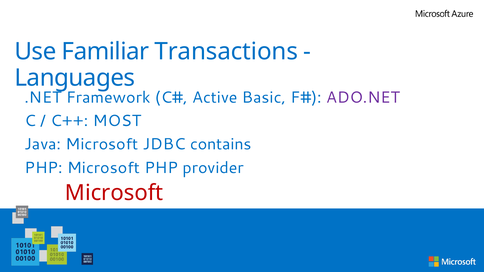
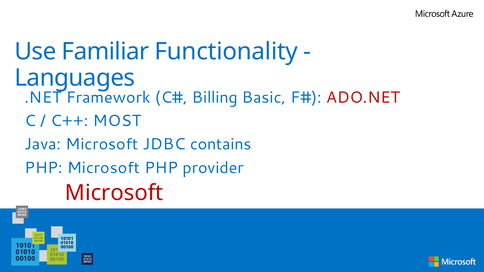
Transactions: Transactions -> Functionality
Active: Active -> Billing
ADO.NET at (363, 98) colour: purple -> red
